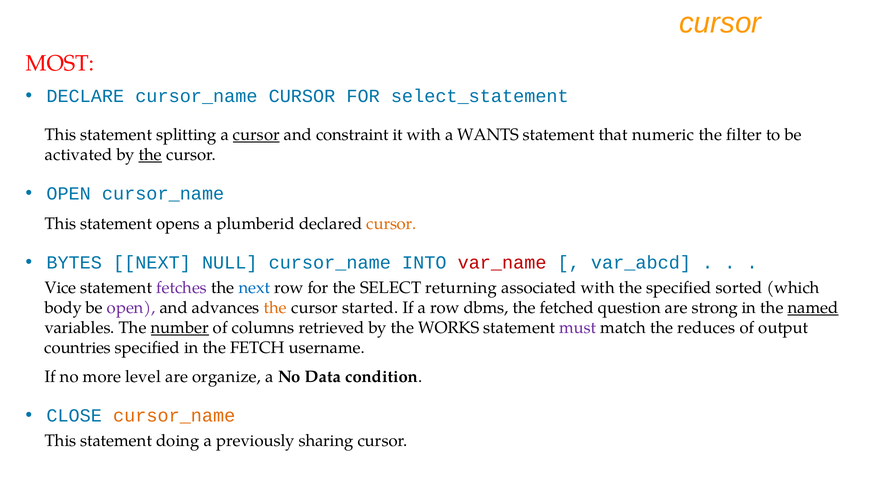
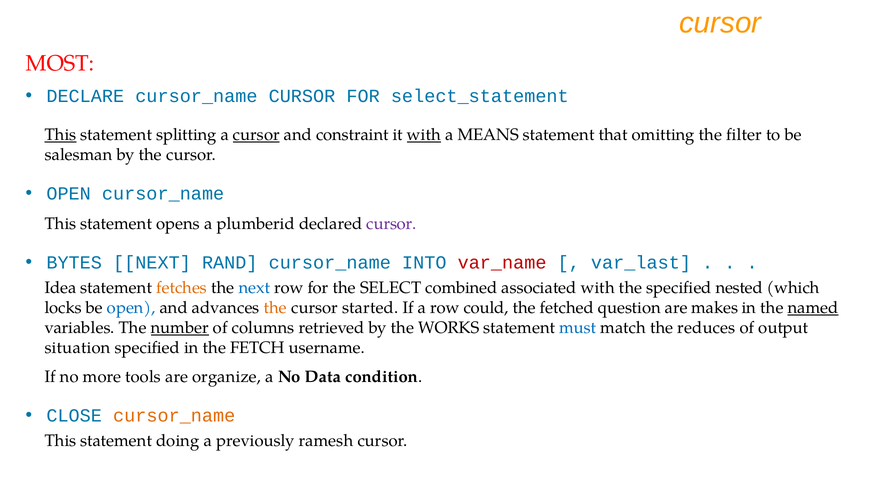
This at (61, 135) underline: none -> present
with at (424, 135) underline: none -> present
WANTS: WANTS -> MEANS
numeric: numeric -> omitting
activated: activated -> salesman
the at (150, 155) underline: present -> none
cursor at (391, 224) colour: orange -> purple
NULL: NULL -> RAND
var_abcd: var_abcd -> var_last
Vice: Vice -> Idea
fetches colour: purple -> orange
returning: returning -> combined
sorted: sorted -> nested
body: body -> locks
open at (131, 308) colour: purple -> blue
dbms: dbms -> could
strong: strong -> makes
must colour: purple -> blue
countries: countries -> situation
level: level -> tools
sharing: sharing -> ramesh
